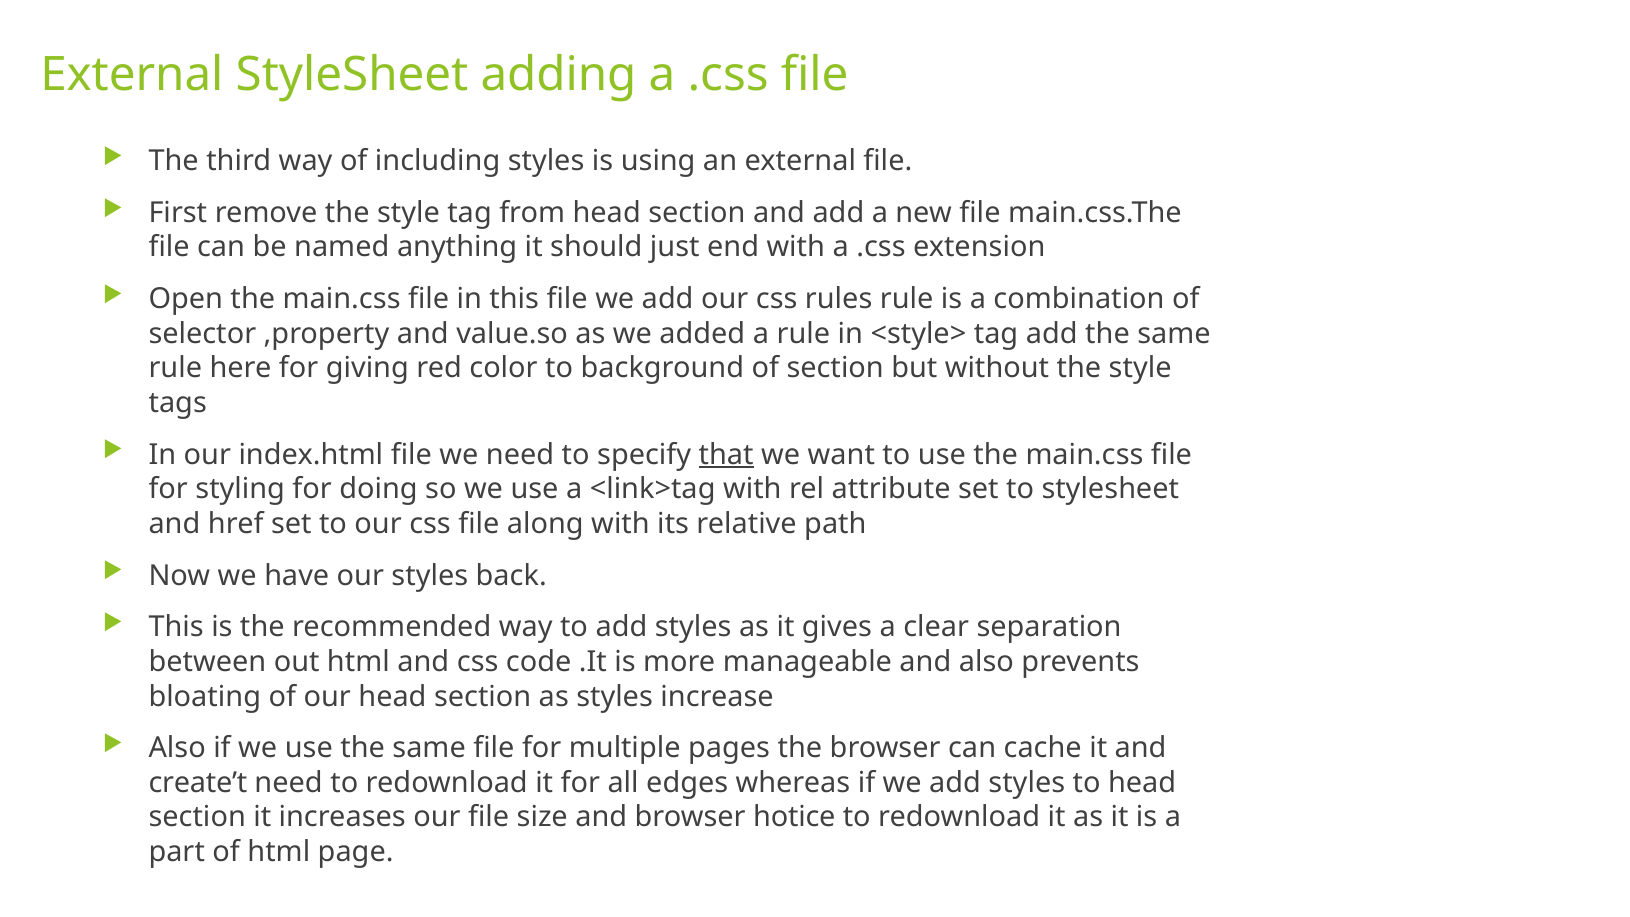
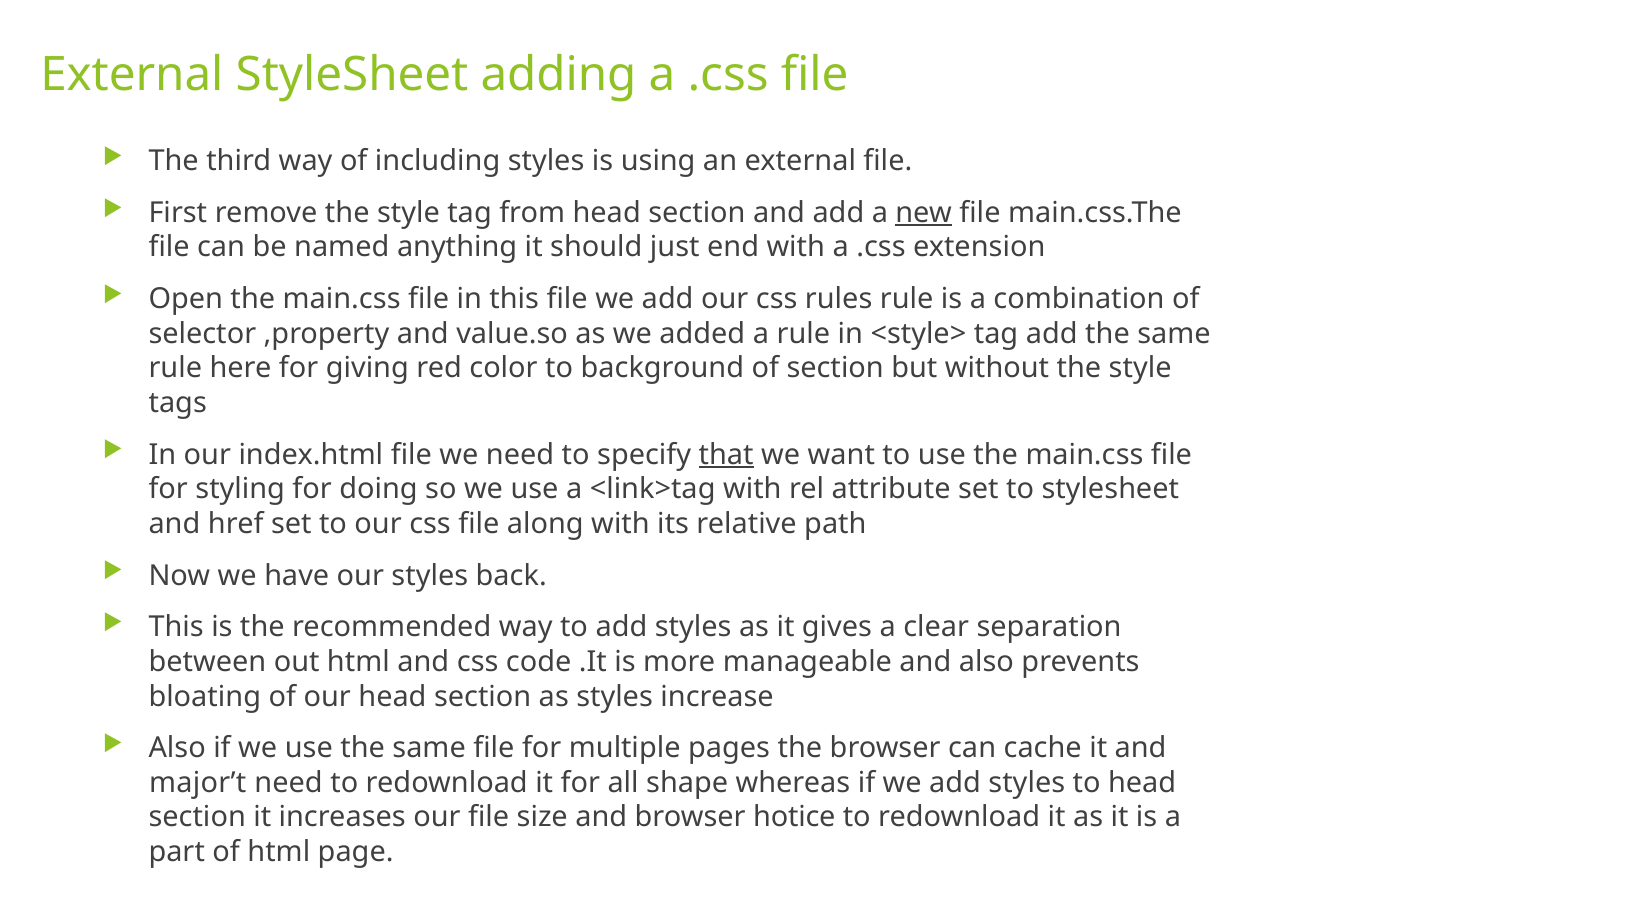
new underline: none -> present
create’t: create’t -> major’t
edges: edges -> shape
